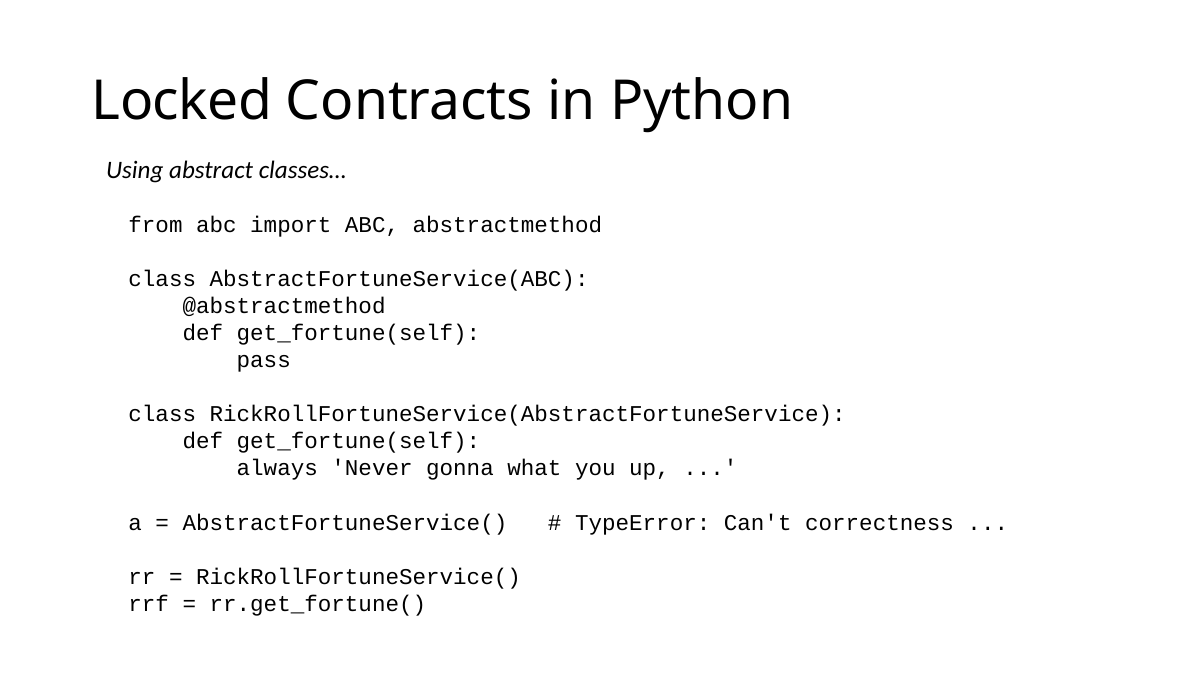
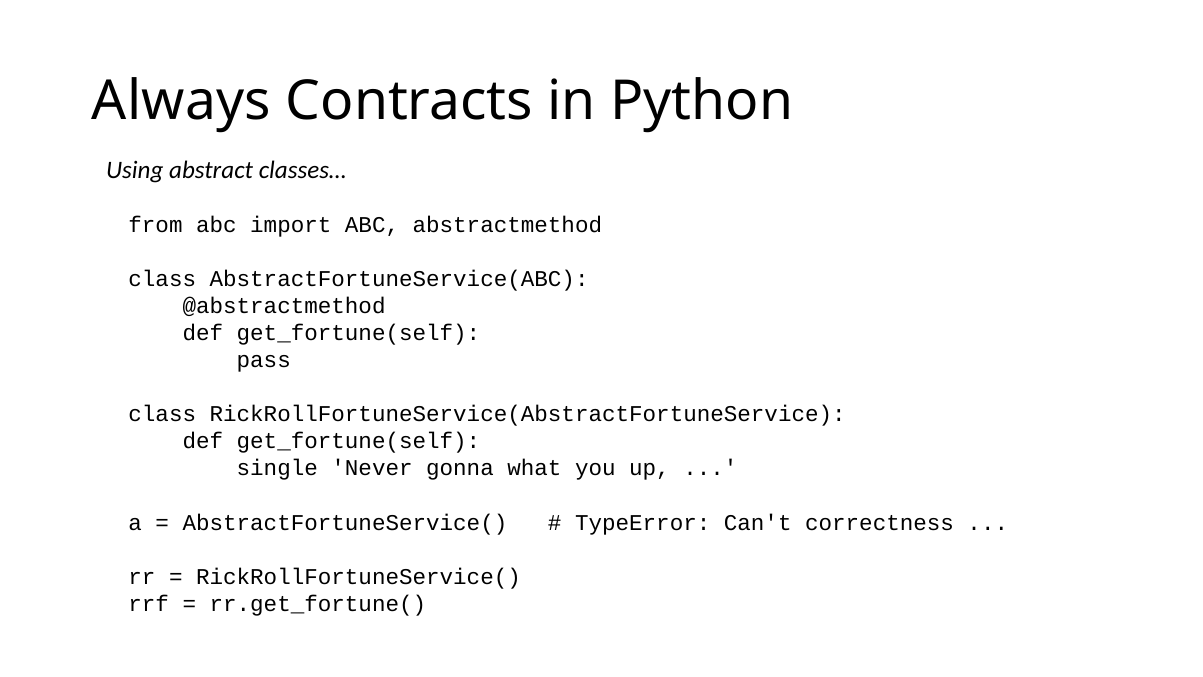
Locked: Locked -> Always
always: always -> single
